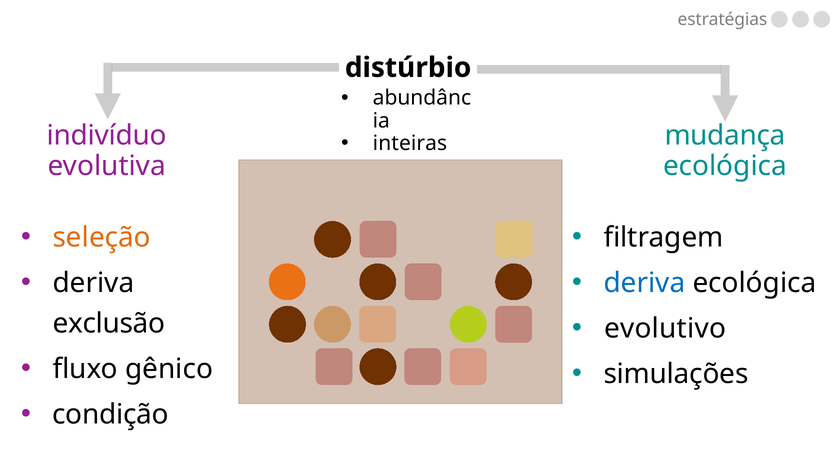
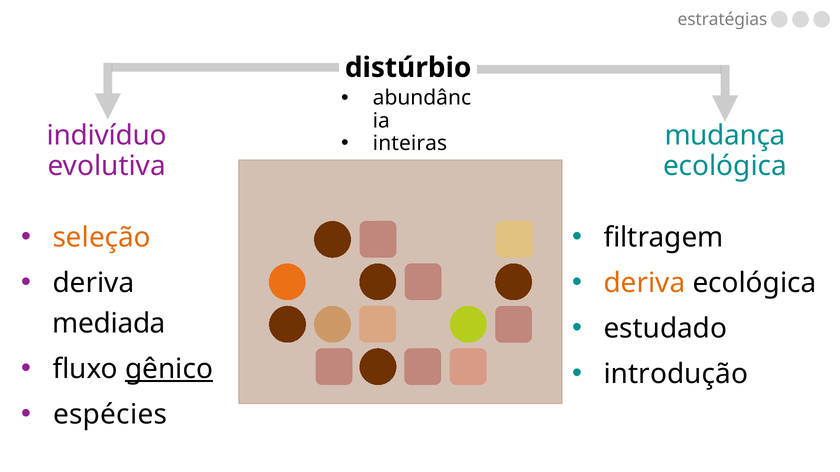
deriva at (644, 283) colour: blue -> orange
evolutivo: evolutivo -> estudado
exclusão: exclusão -> mediada
gênico underline: none -> present
simulações: simulações -> introdução
condição: condição -> espécies
